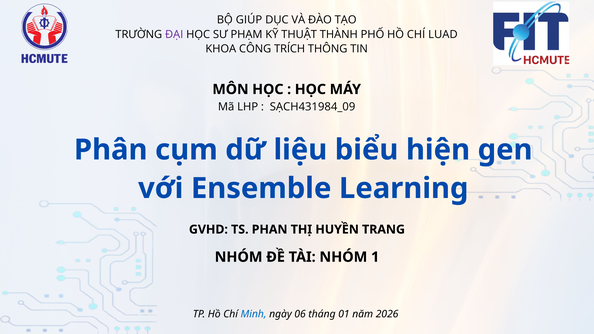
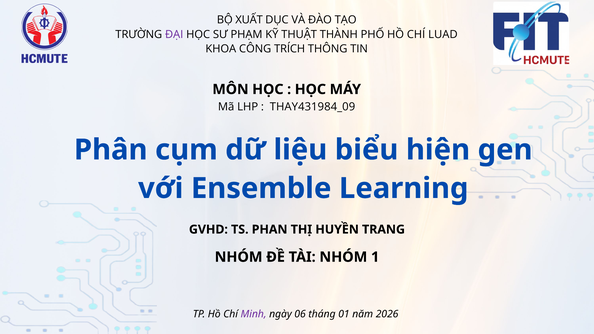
GIÚP: GIÚP -> XUẤT
SẠCH431984_09: SẠCH431984_09 -> THAY431984_09
Minh colour: blue -> purple
